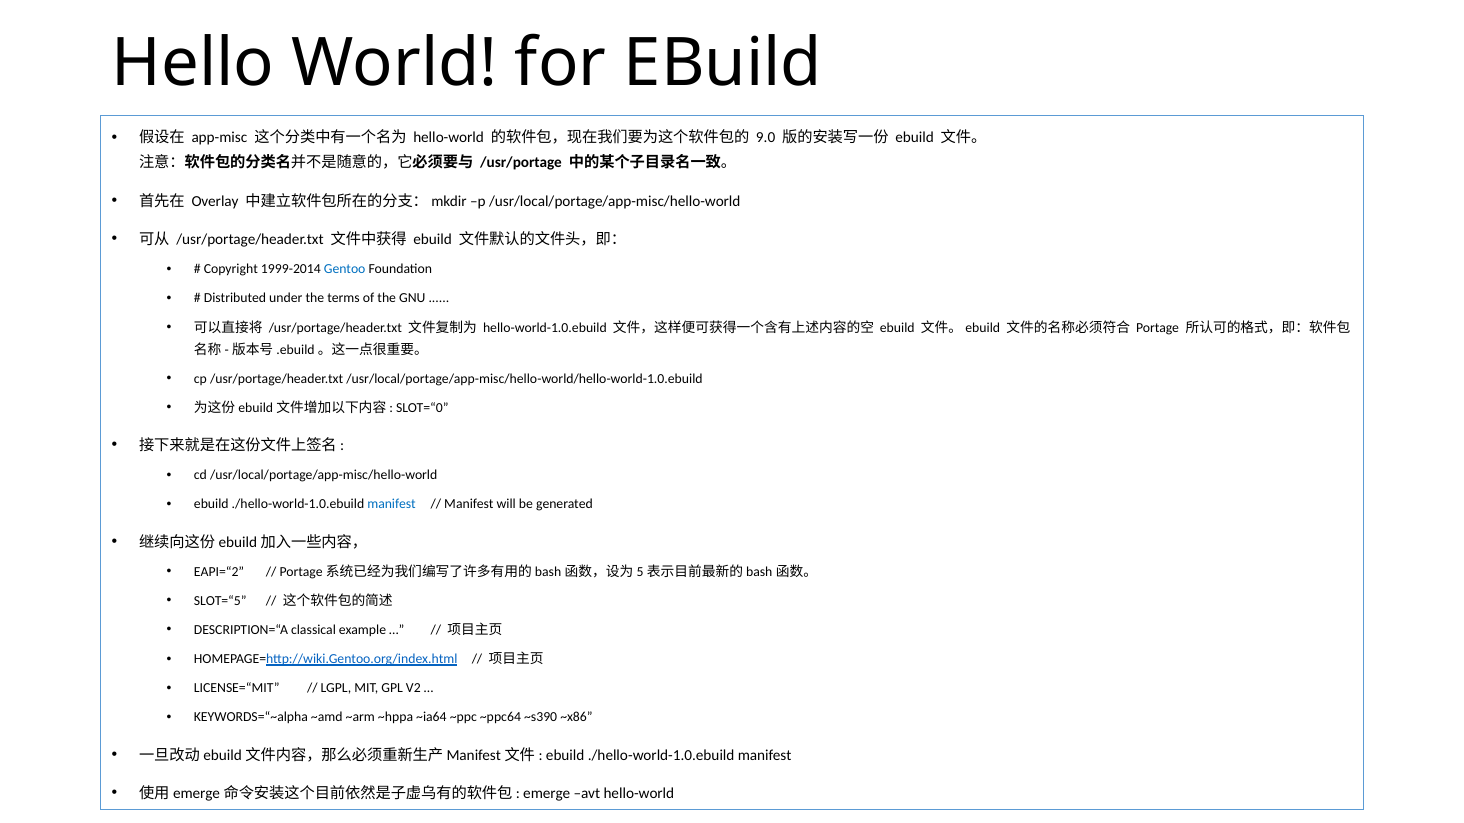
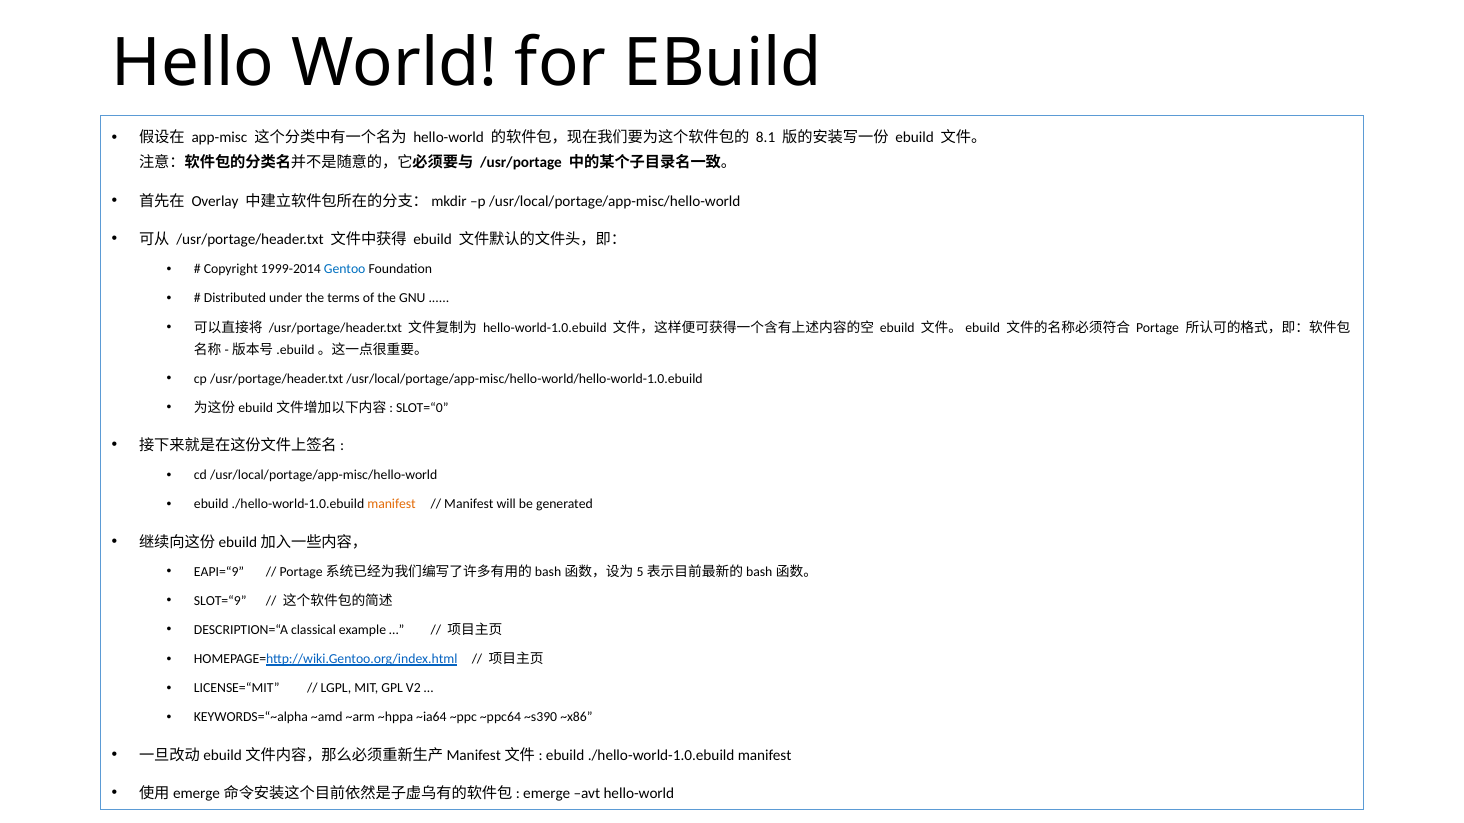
9.0: 9.0 -> 8.1
manifest at (392, 505) colour: blue -> orange
EAPI=“2: EAPI=“2 -> EAPI=“9
SLOT=“5: SLOT=“5 -> SLOT=“9
